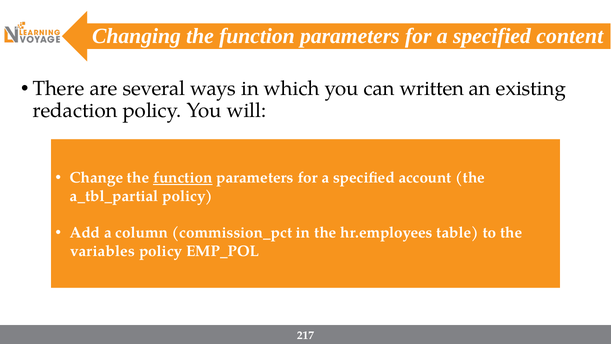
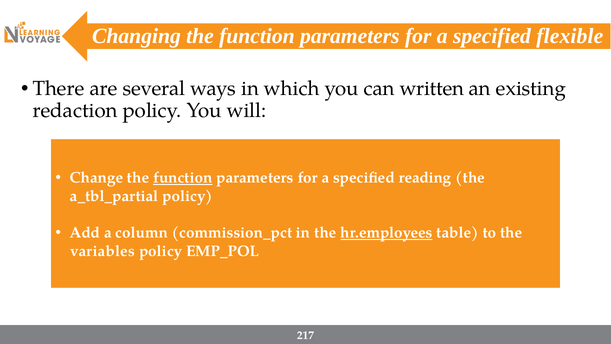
content: content -> flexible
account: account -> reading
hr.employees underline: none -> present
